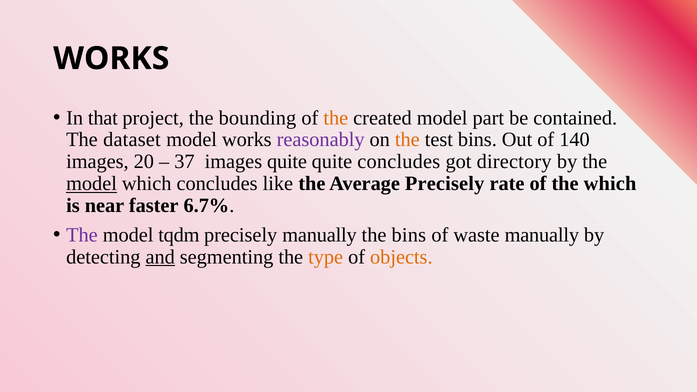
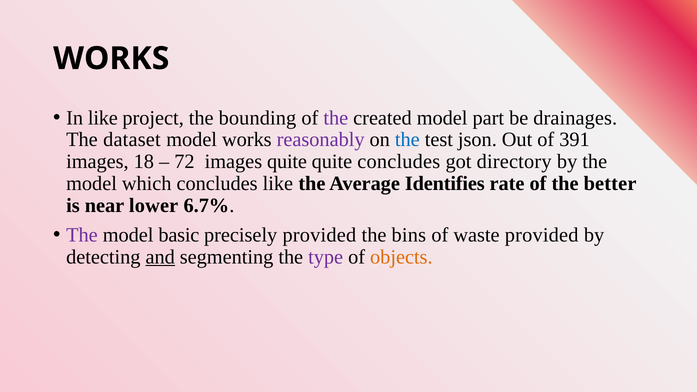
In that: that -> like
the at (336, 118) colour: orange -> purple
contained: contained -> drainages
the at (407, 140) colour: orange -> blue
test bins: bins -> json
140: 140 -> 391
20: 20 -> 18
37: 37 -> 72
model at (92, 184) underline: present -> none
Average Precisely: Precisely -> Identifies
the which: which -> better
faster: faster -> lower
tqdm: tqdm -> basic
precisely manually: manually -> provided
waste manually: manually -> provided
type colour: orange -> purple
